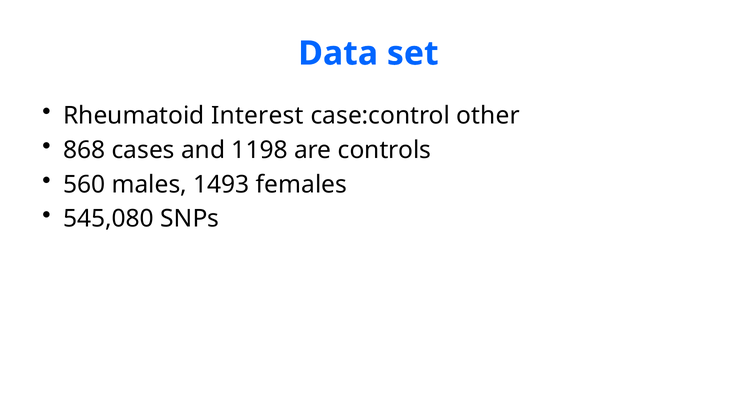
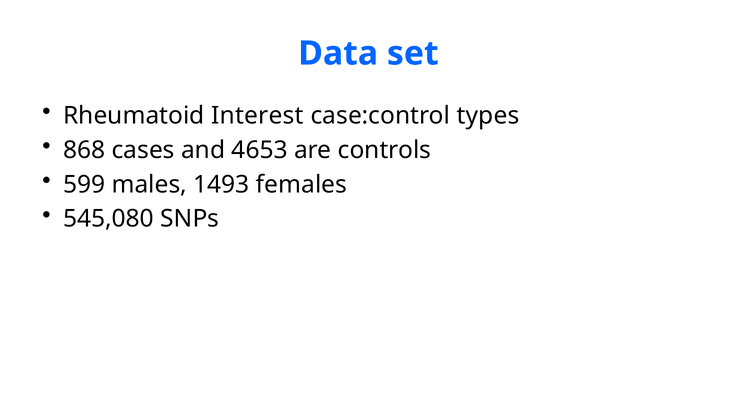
other: other -> types
1198: 1198 -> 4653
560: 560 -> 599
